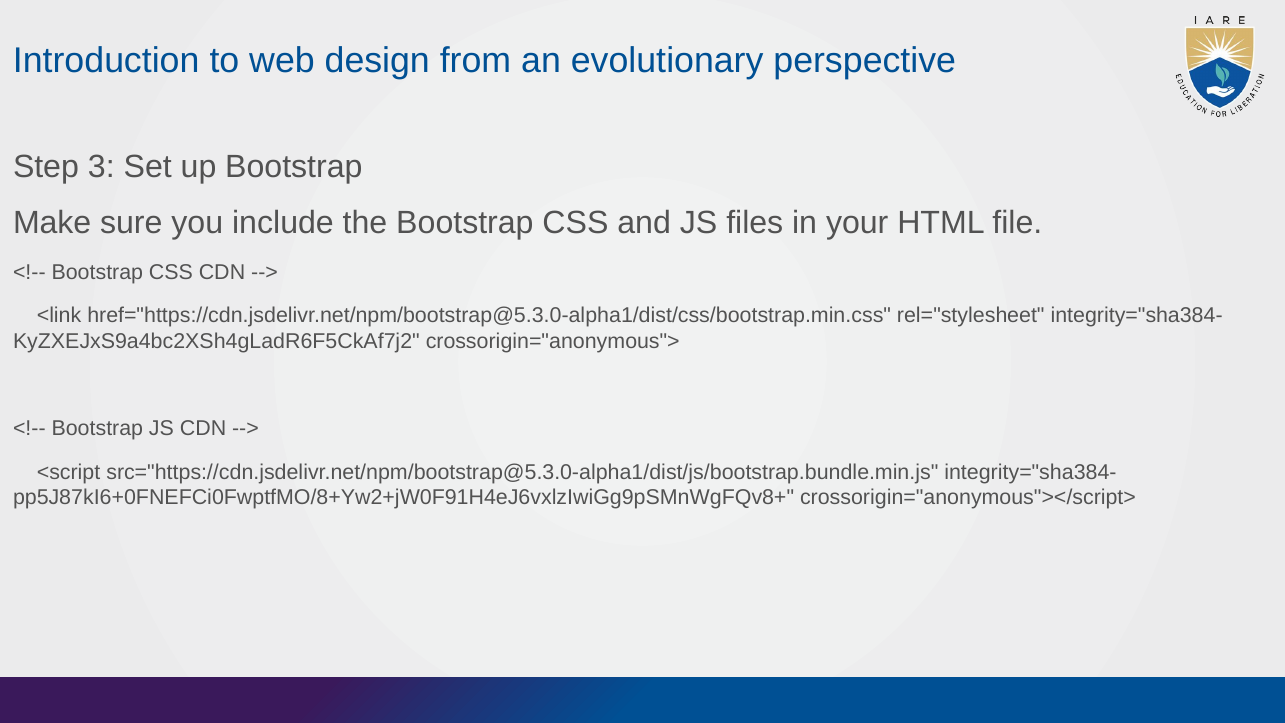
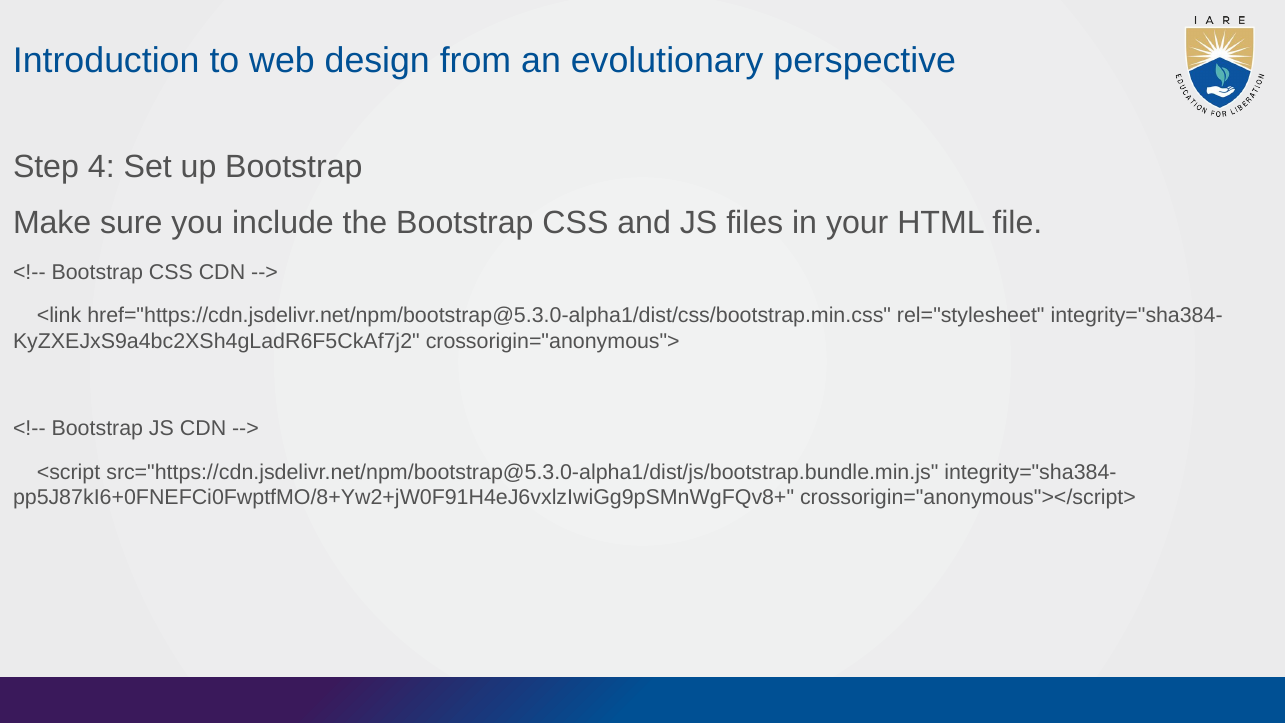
3: 3 -> 4
